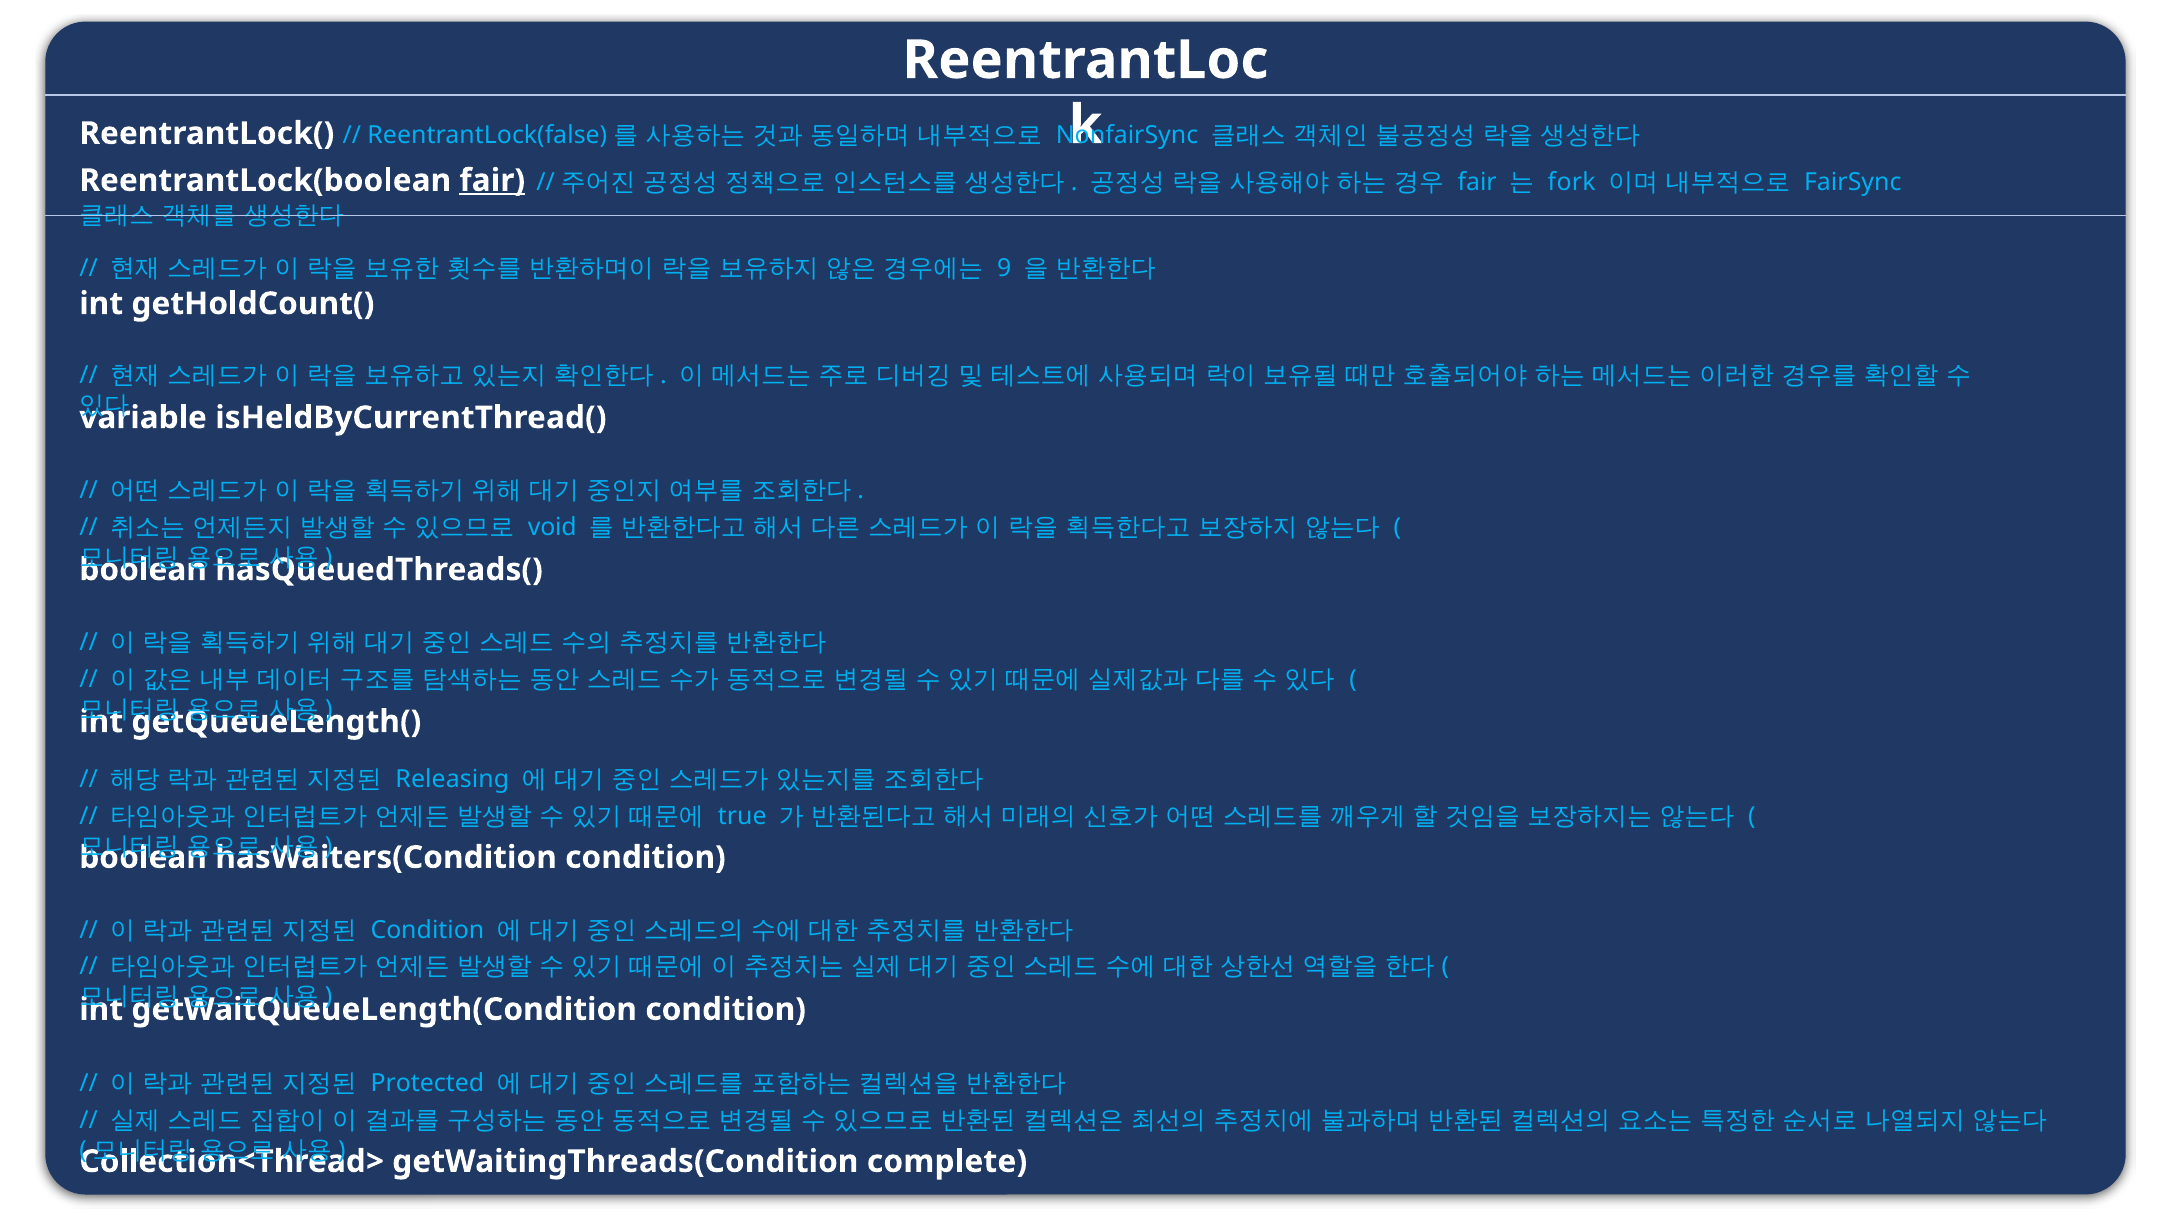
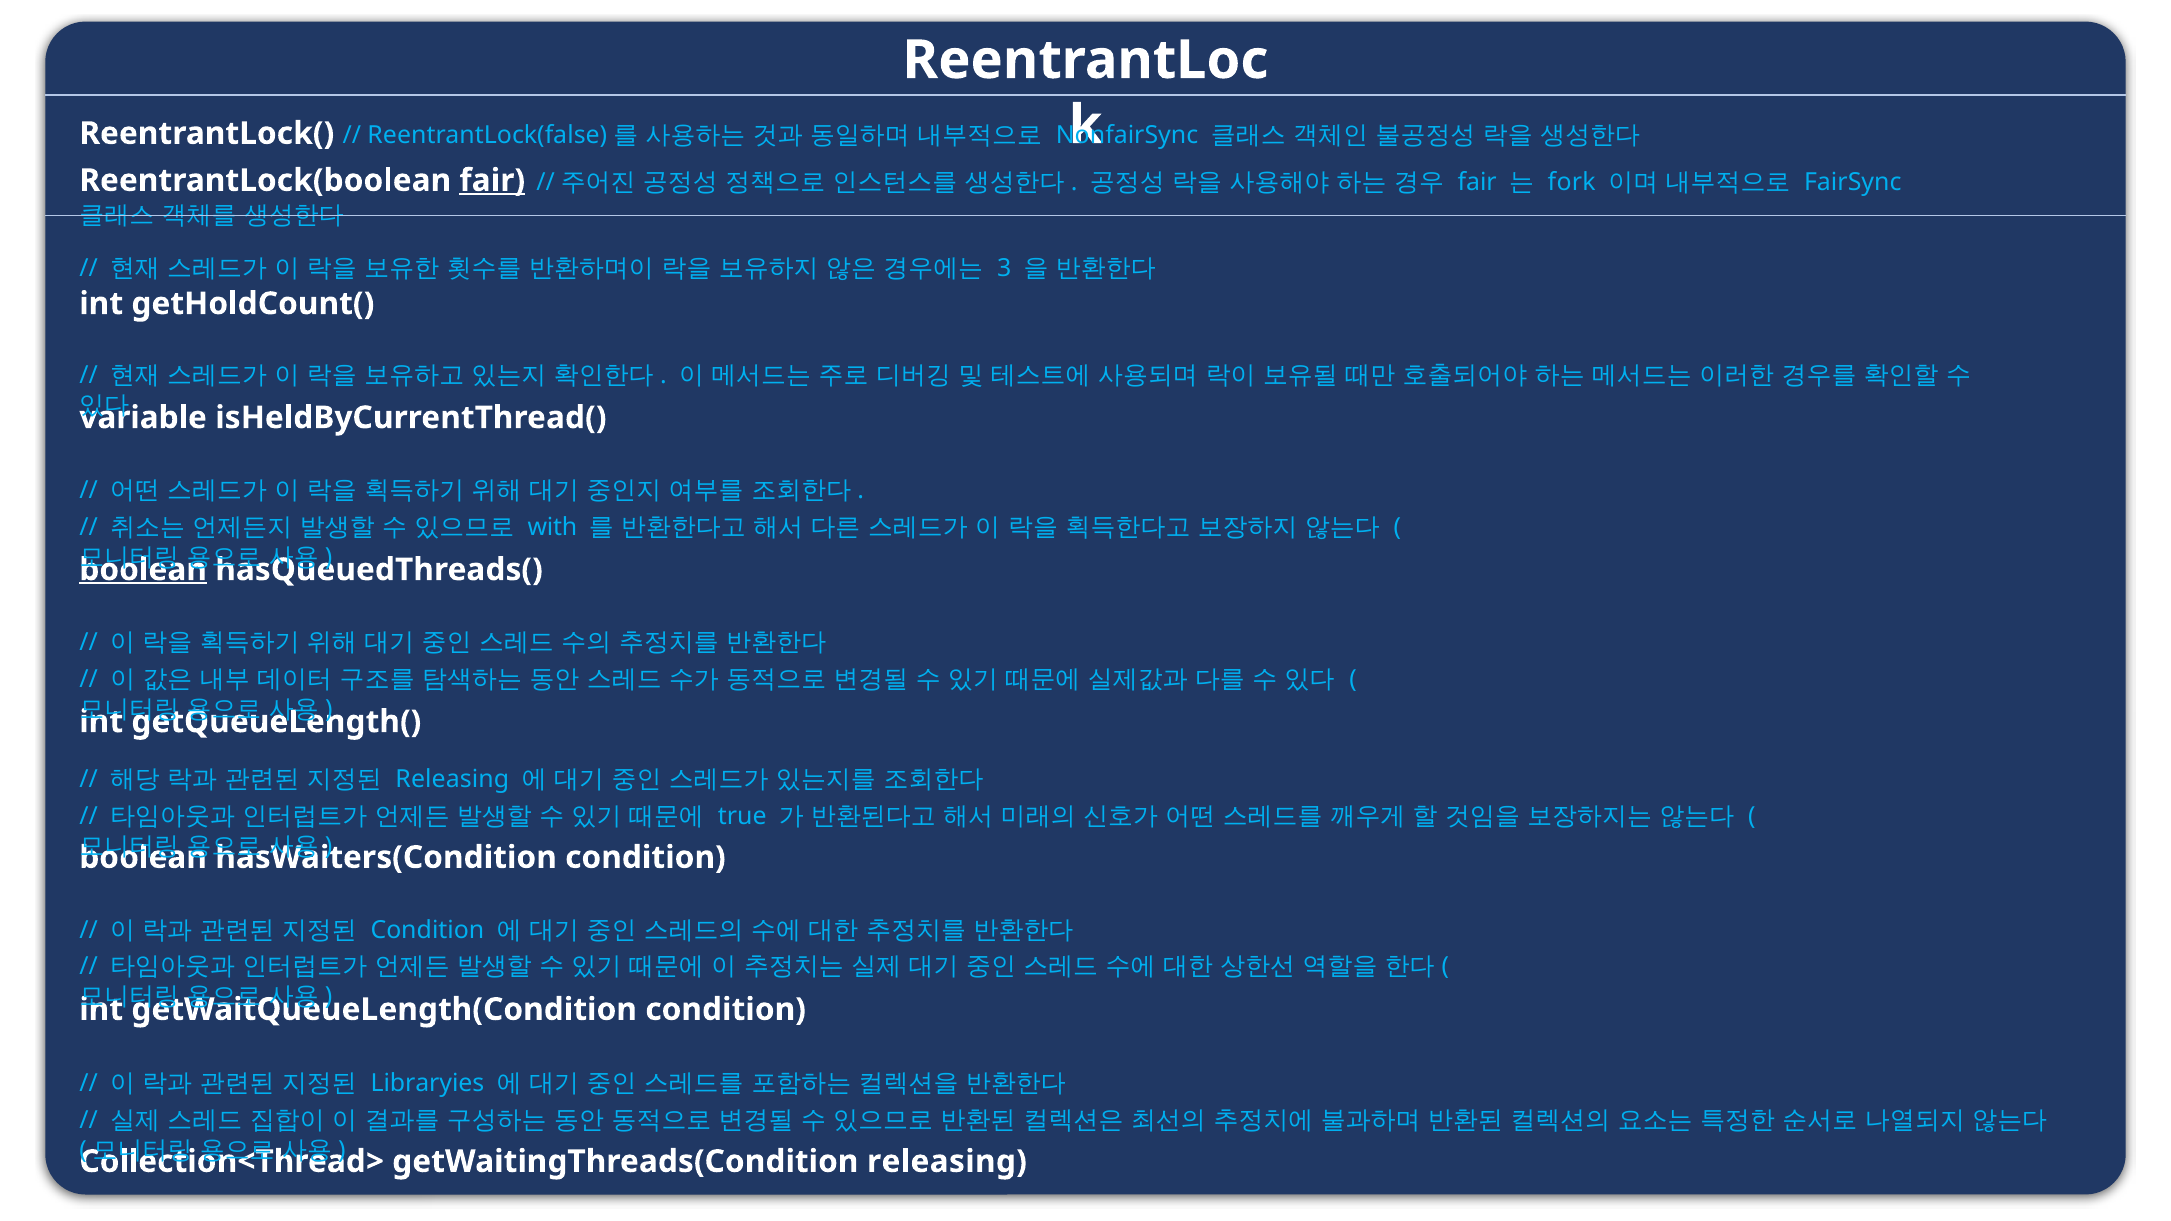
9: 9 -> 3
void: void -> with
boolean at (143, 570) underline: none -> present
Protected: Protected -> Libraryies
getWaitingThreads(Condition complete: complete -> releasing
